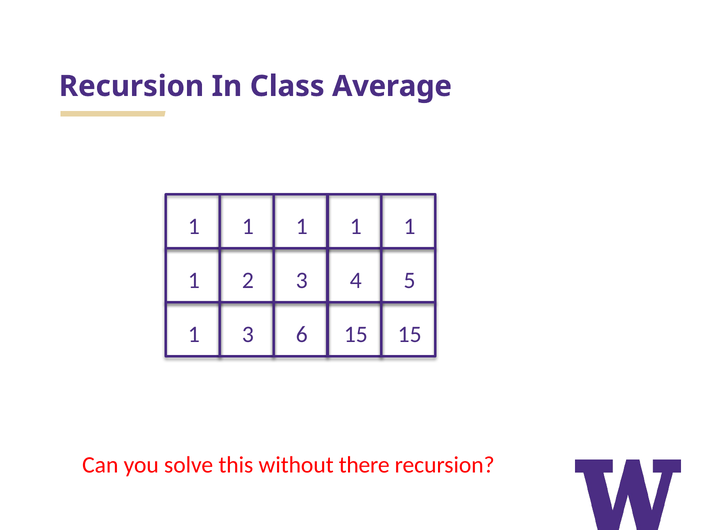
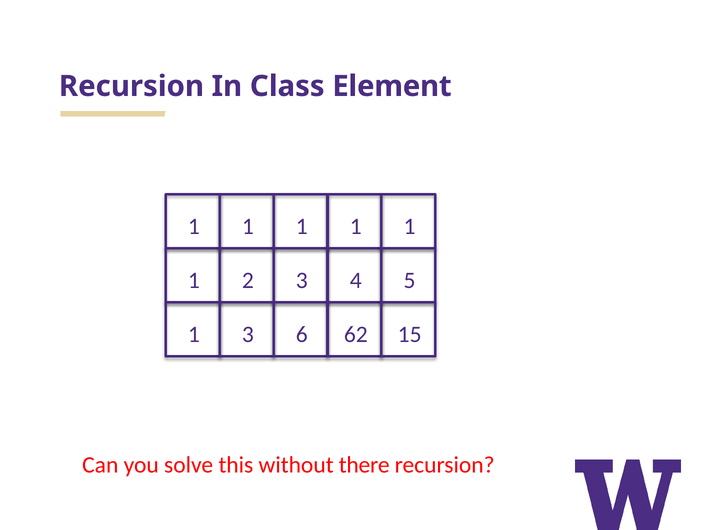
Average: Average -> Element
15 at (356, 334): 15 -> 62
